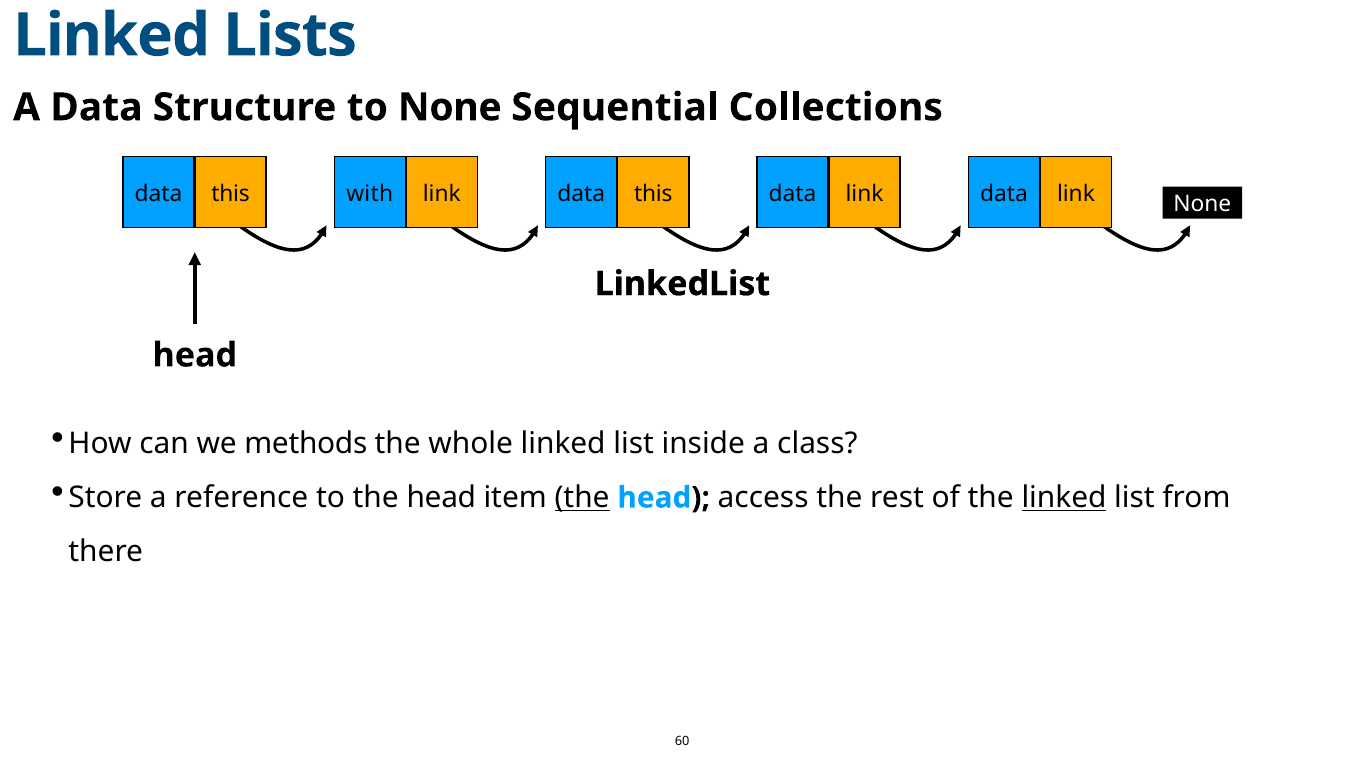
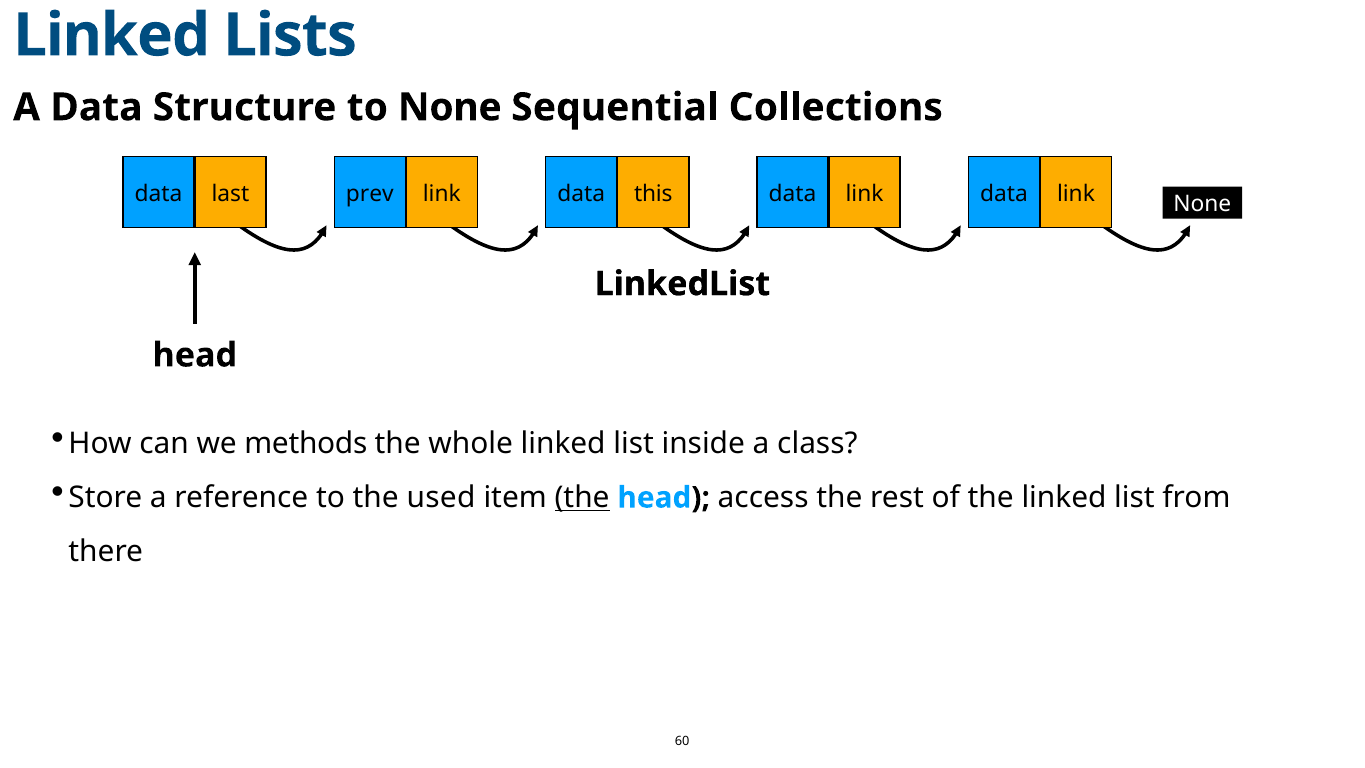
this at (231, 193): this -> last
with: with -> prev
to the head: head -> used
linked at (1064, 498) underline: present -> none
